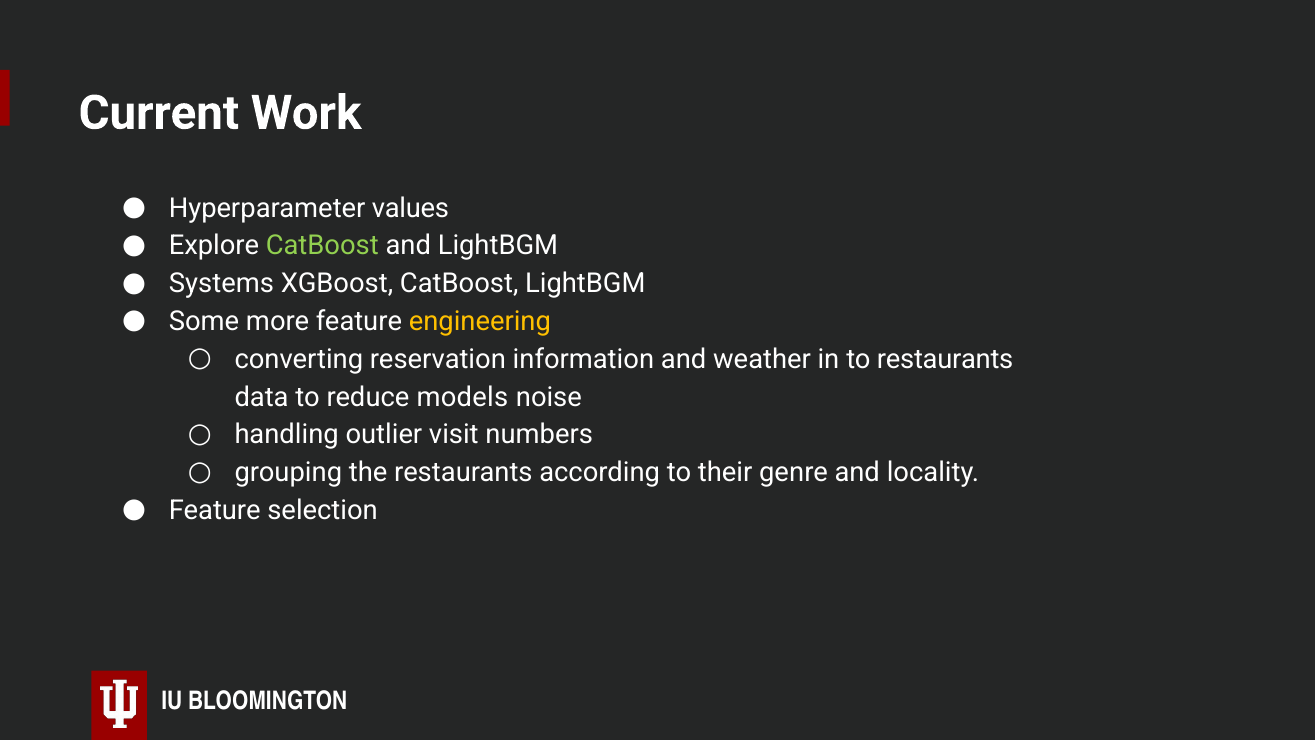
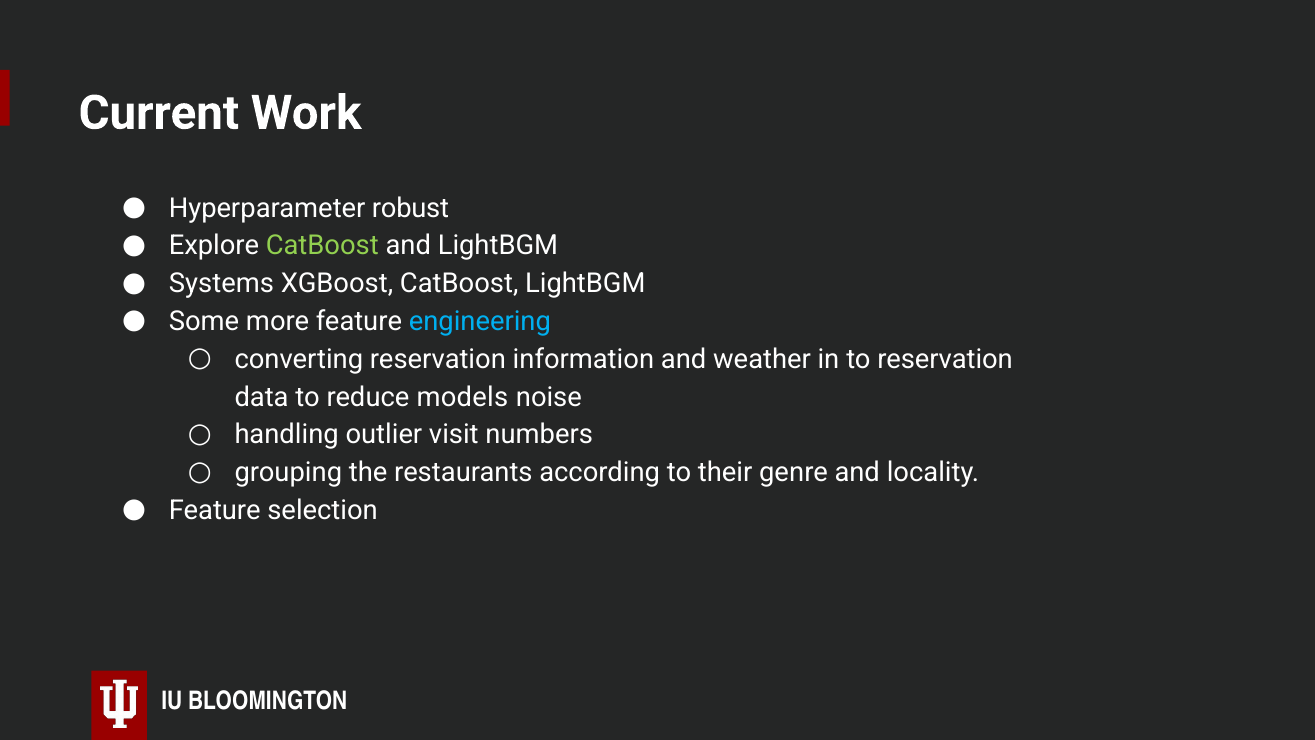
values: values -> robust
engineering colour: yellow -> light blue
to restaurants: restaurants -> reservation
